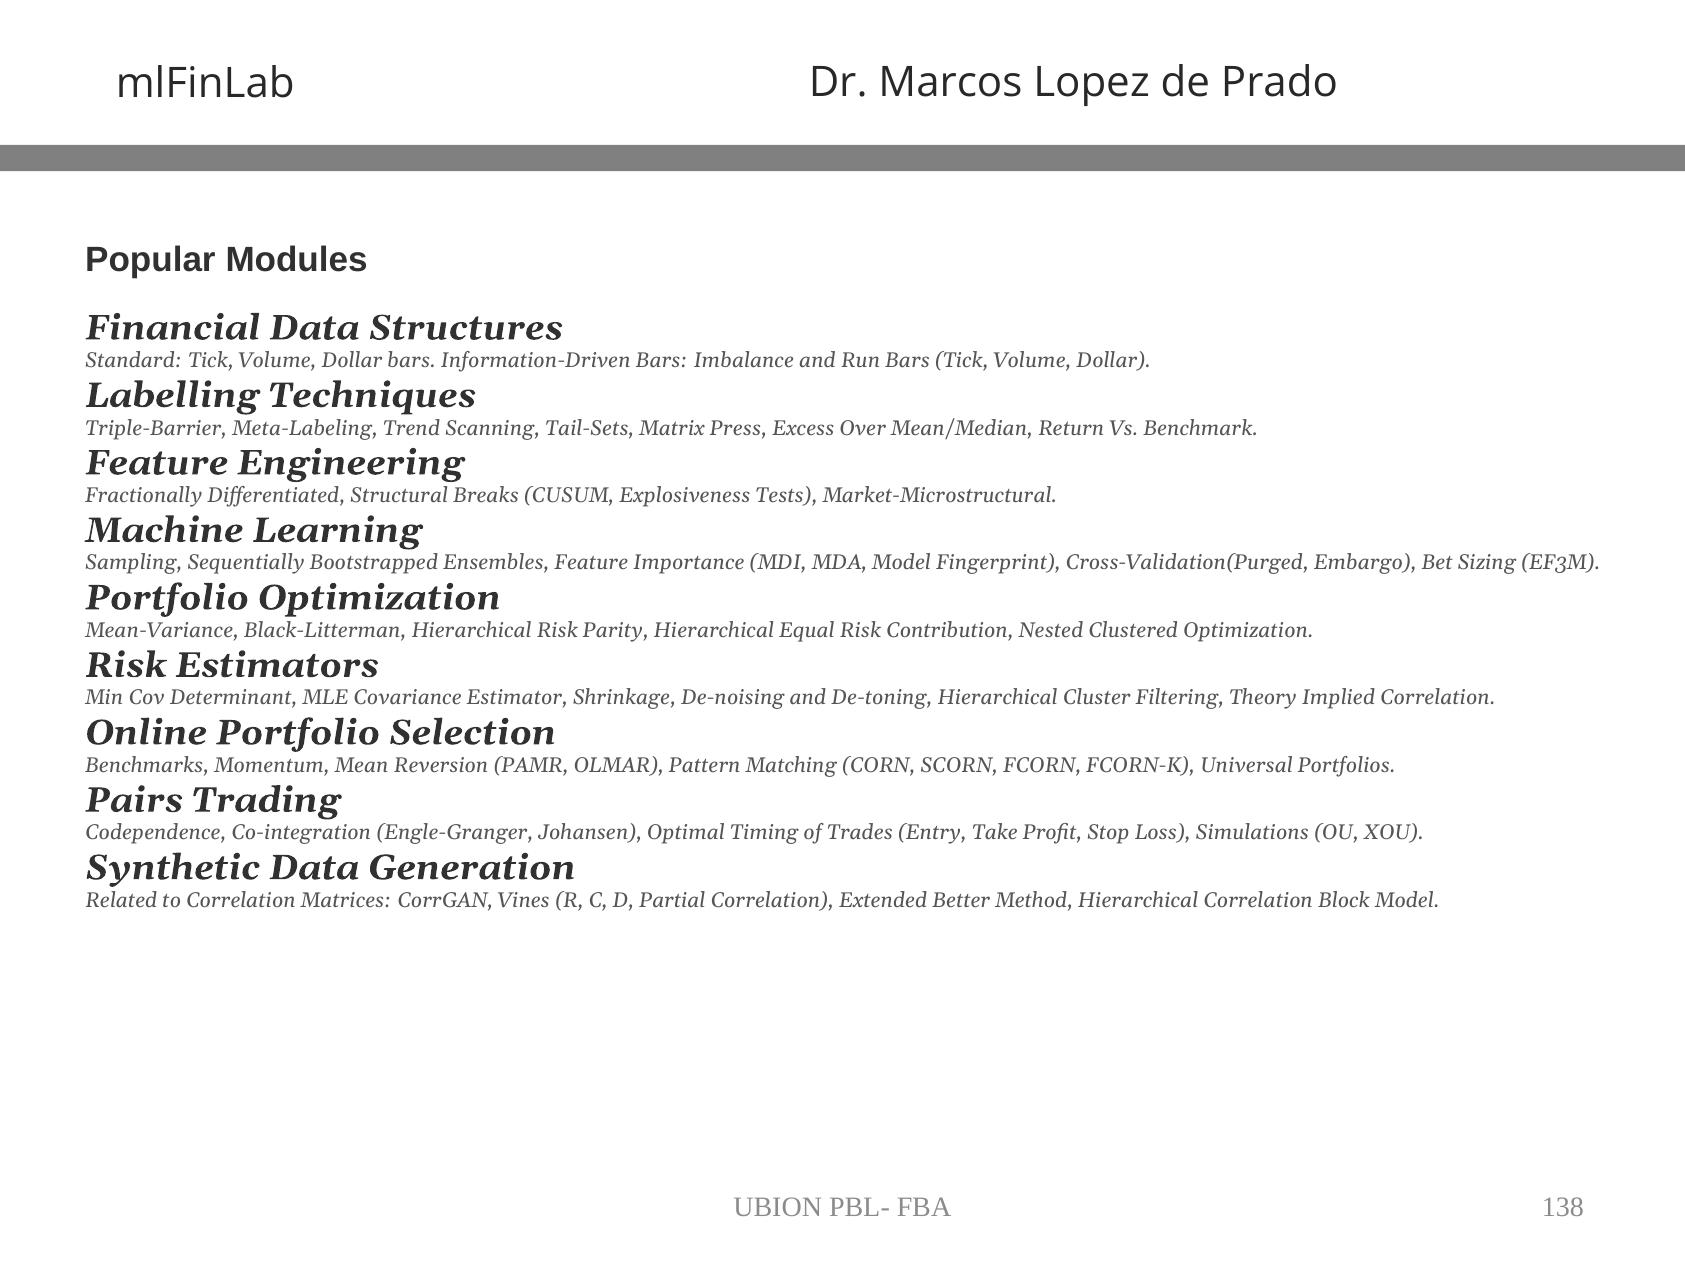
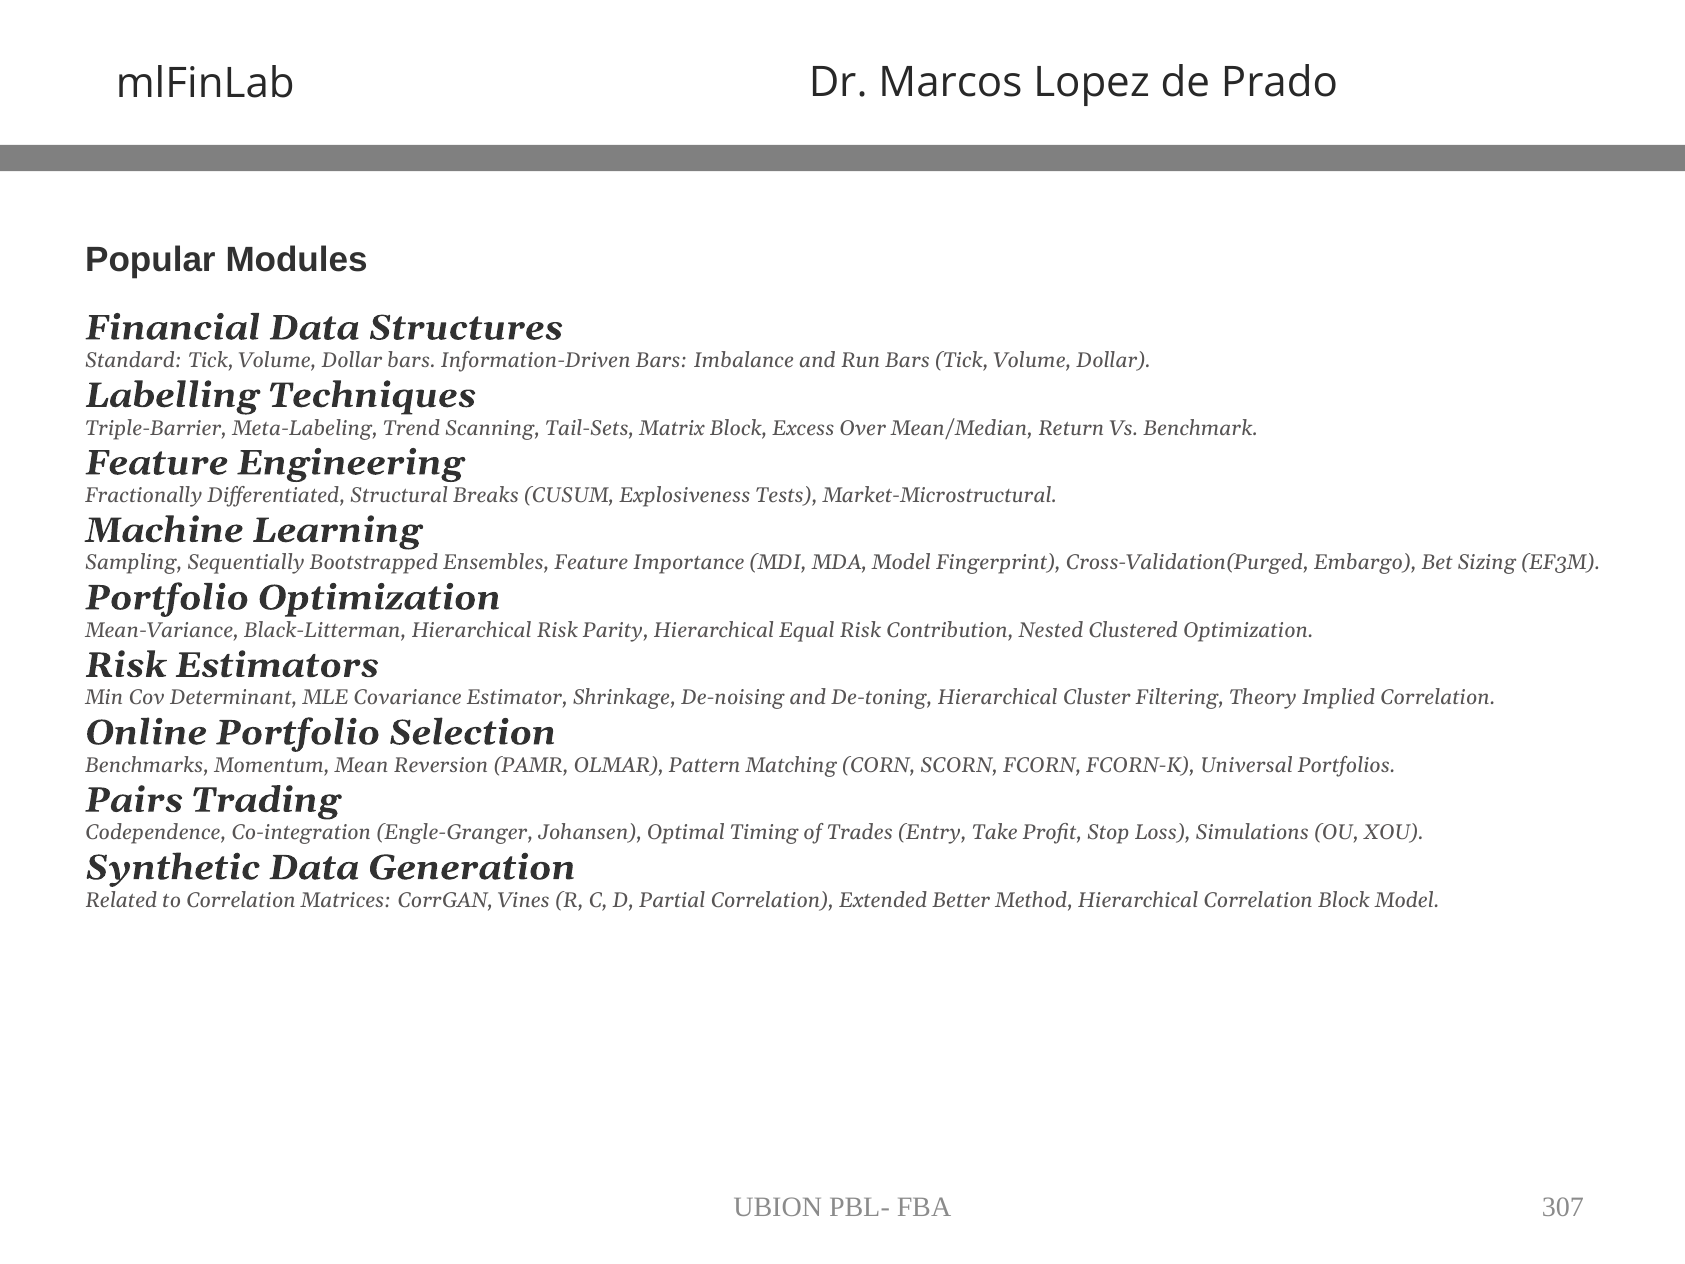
Matrix Press: Press -> Block
138: 138 -> 307
